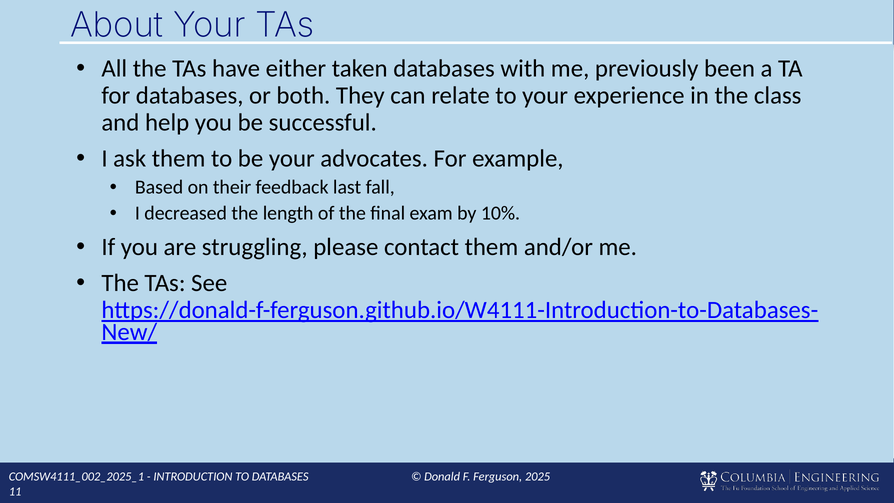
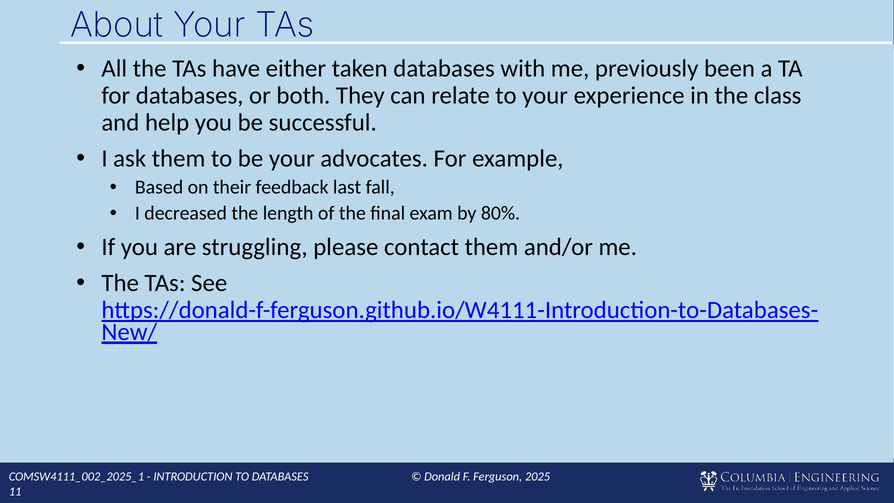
10%: 10% -> 80%
